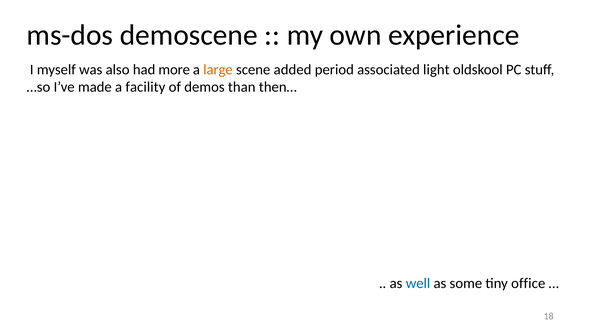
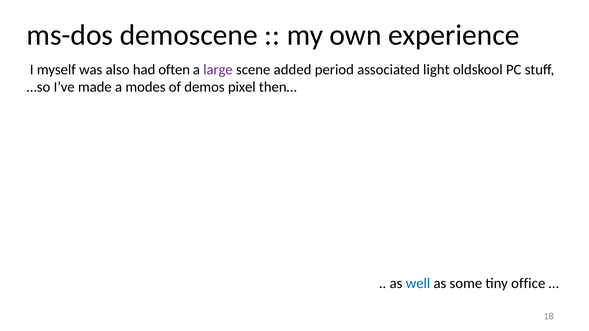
more: more -> often
large colour: orange -> purple
facility: facility -> modes
than: than -> pixel
